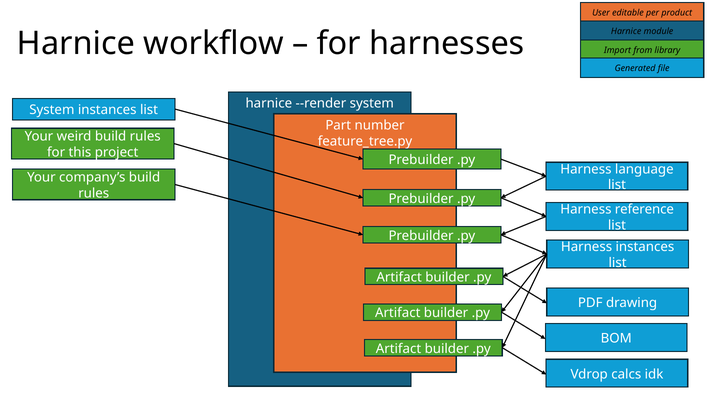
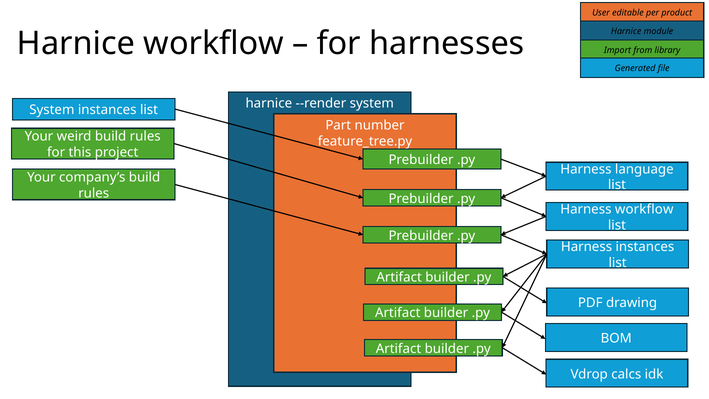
Harness reference: reference -> workflow
